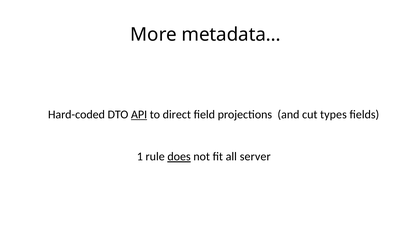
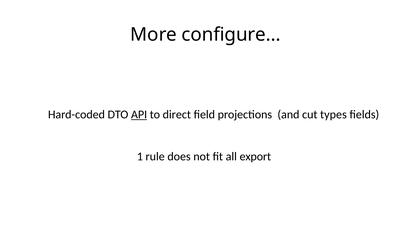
metadata…: metadata… -> configure…
does underline: present -> none
server: server -> export
